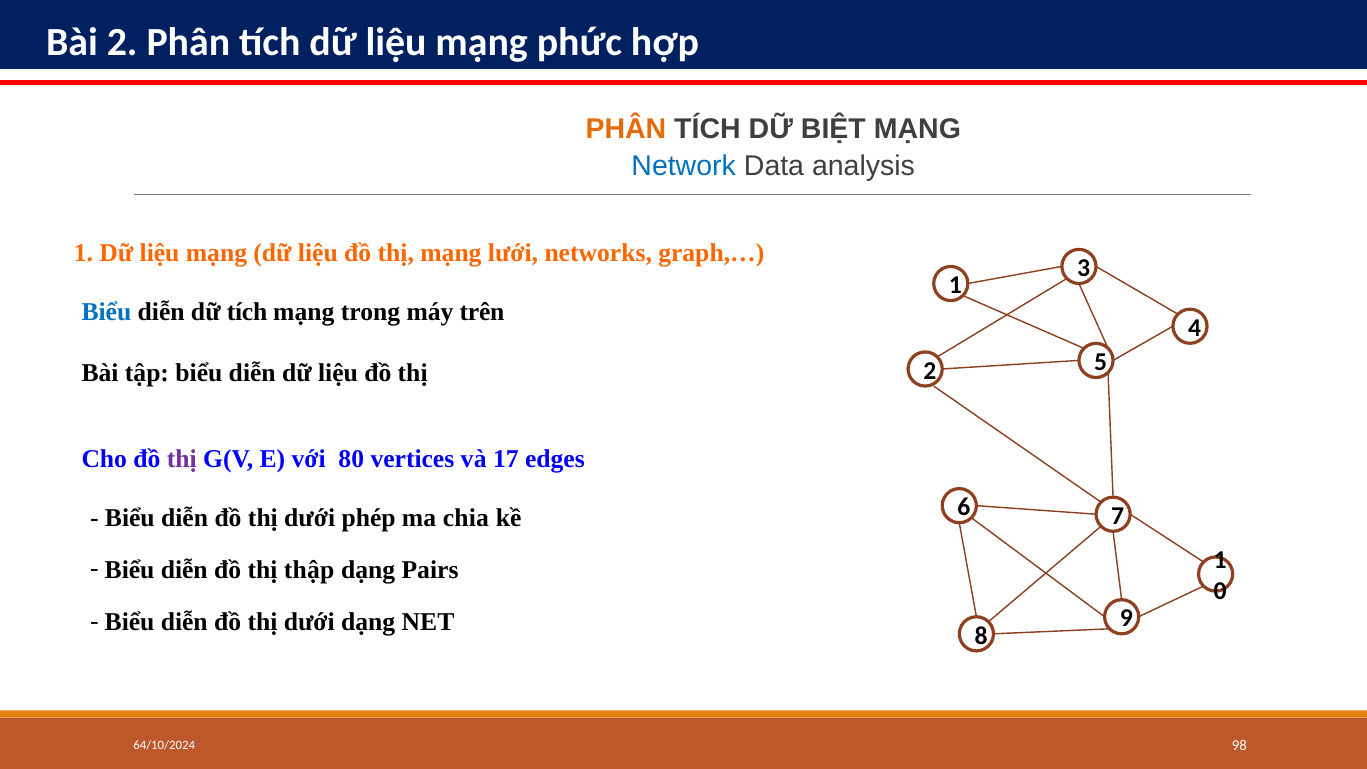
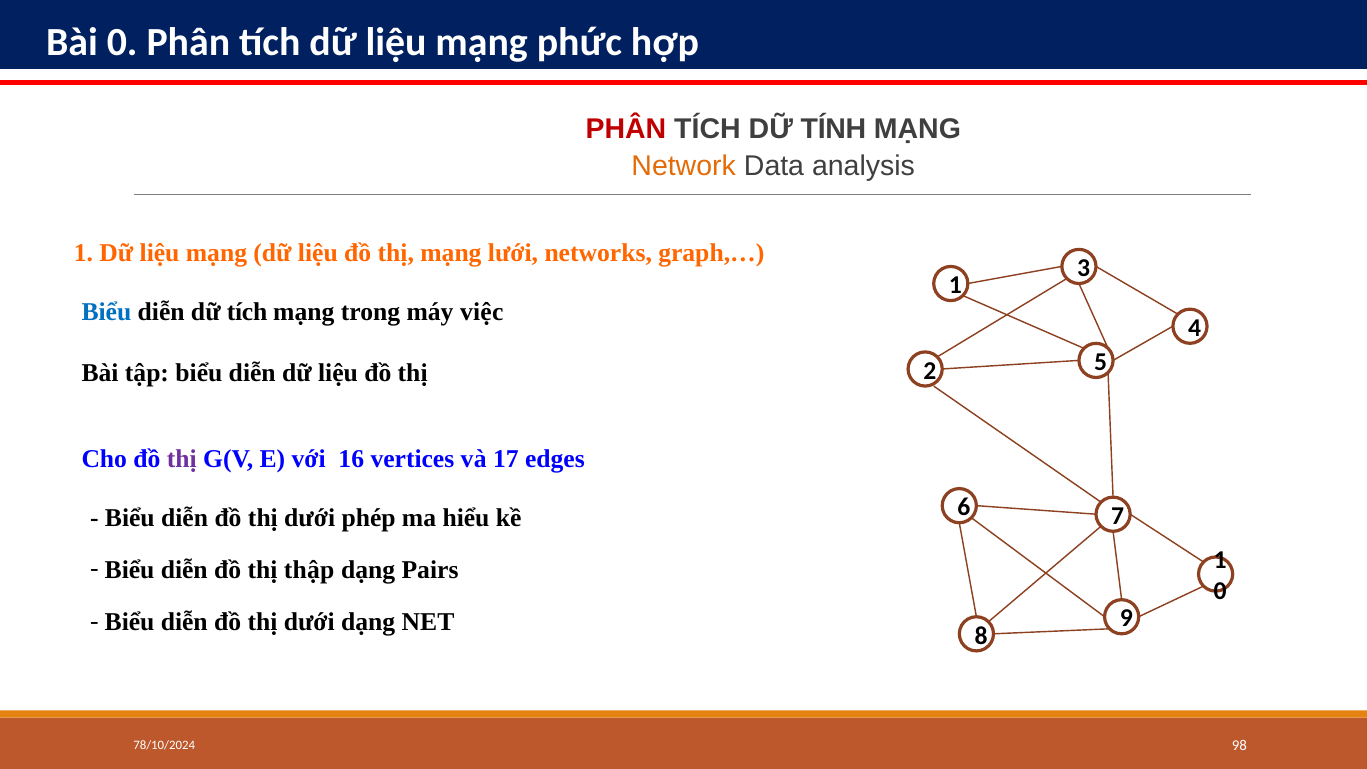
Bài 2: 2 -> 0
PHÂN at (626, 129) colour: orange -> red
BIỆT: BIỆT -> TÍNH
Network colour: blue -> orange
trên: trên -> việc
80: 80 -> 16
chia: chia -> hiểu
64/10/2024: 64/10/2024 -> 78/10/2024
